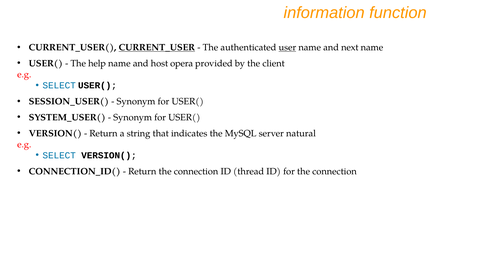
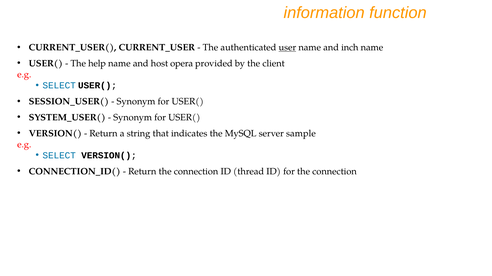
CURRENT_USER underline: present -> none
next: next -> inch
natural: natural -> sample
